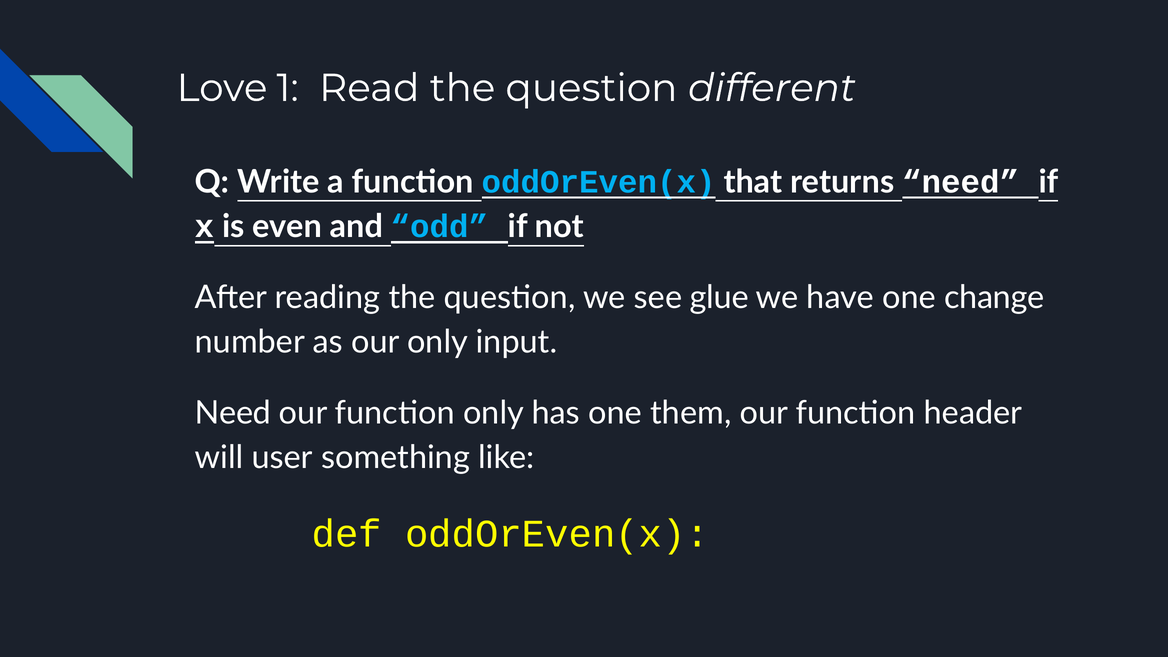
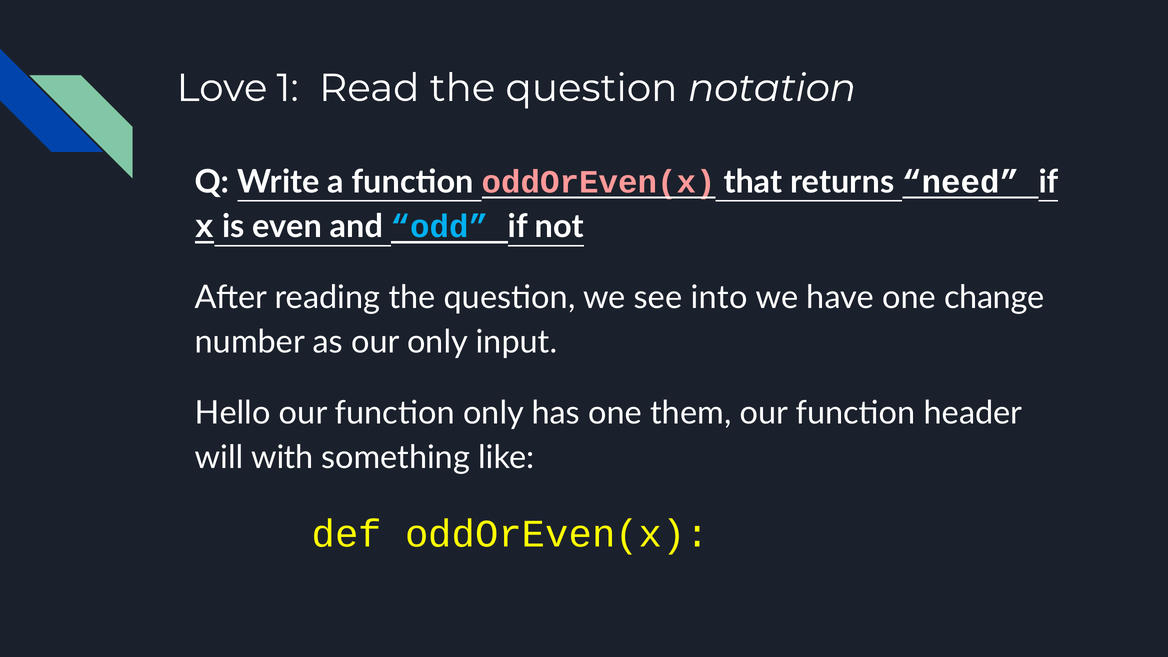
different: different -> notation
oddOrEven(x at (599, 182) colour: light blue -> pink
glue: glue -> into
Need at (233, 413): Need -> Hello
user: user -> with
